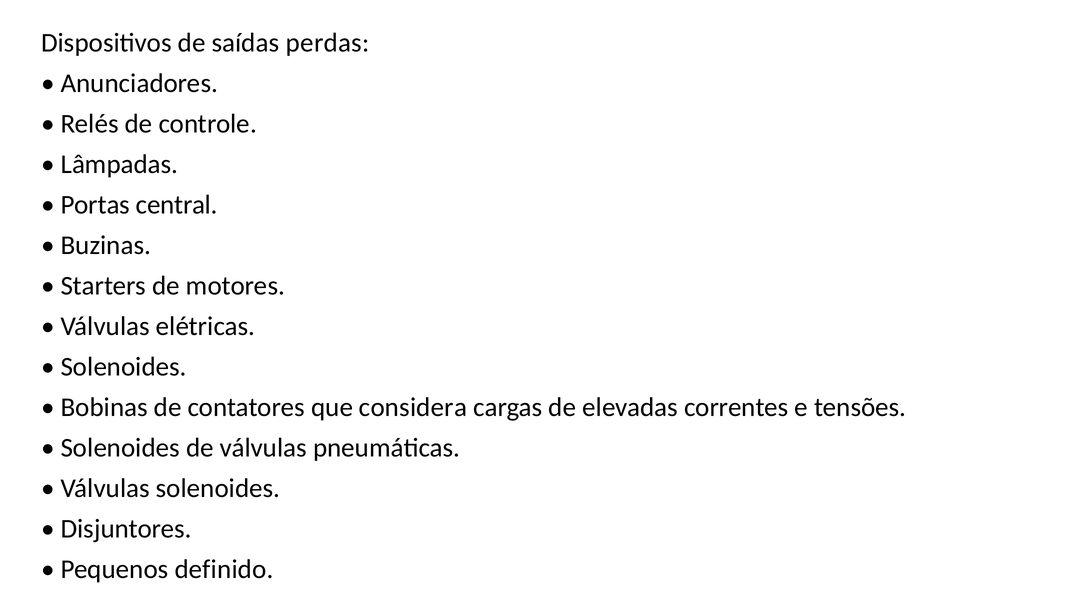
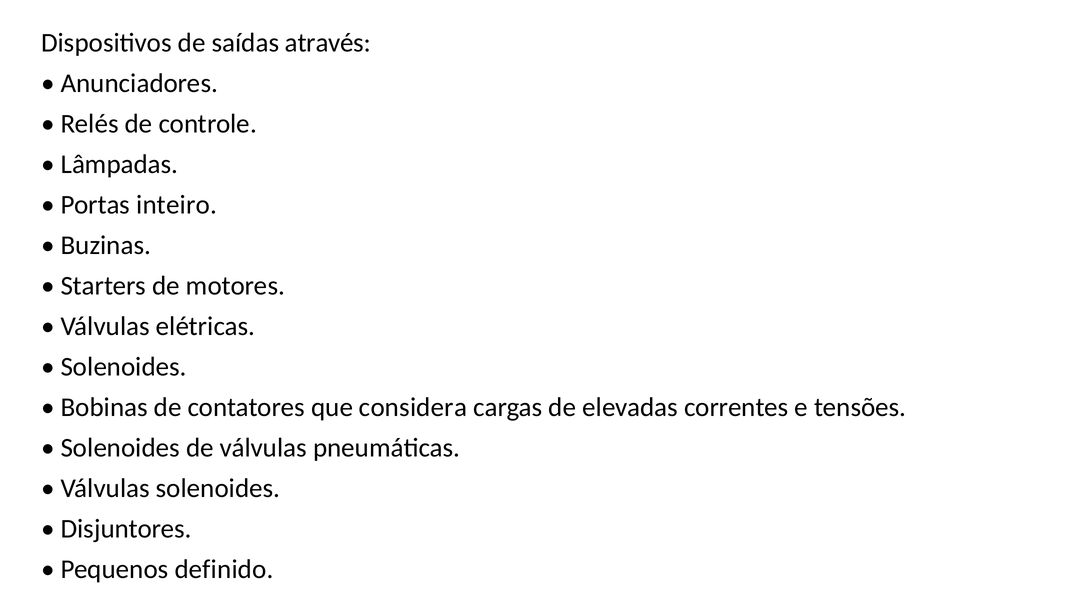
perdas: perdas -> através
central: central -> inteiro
